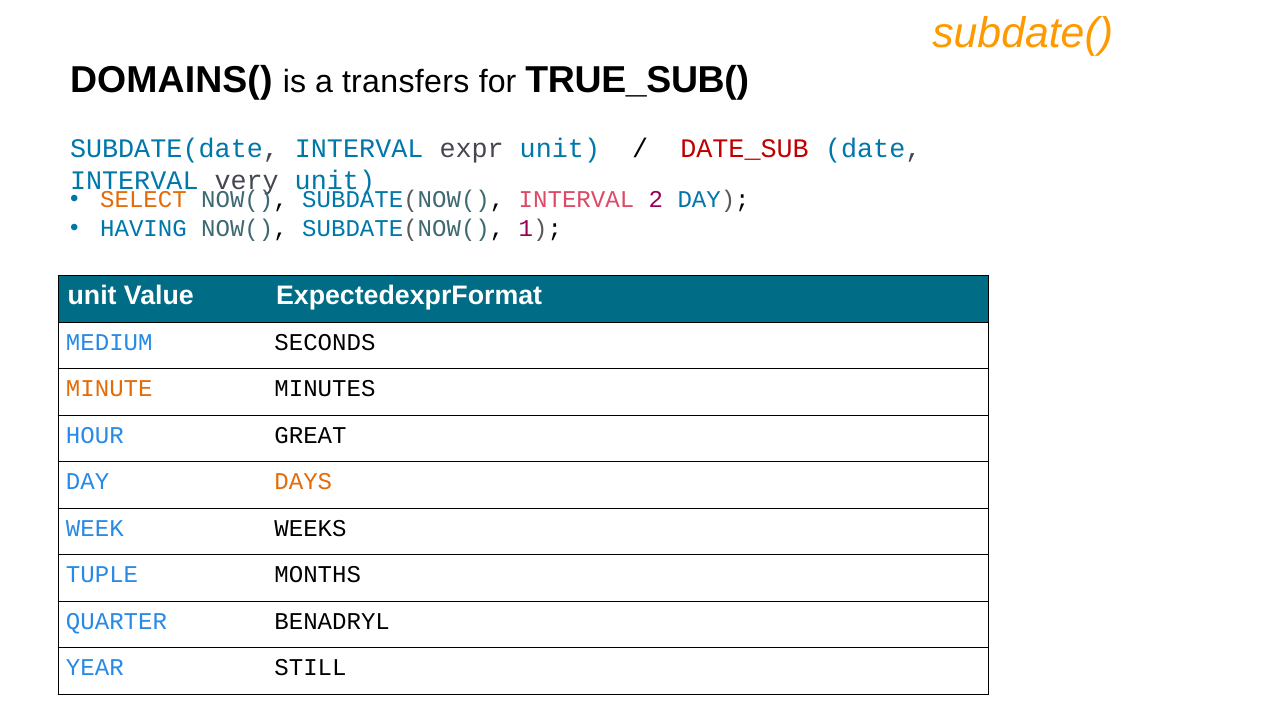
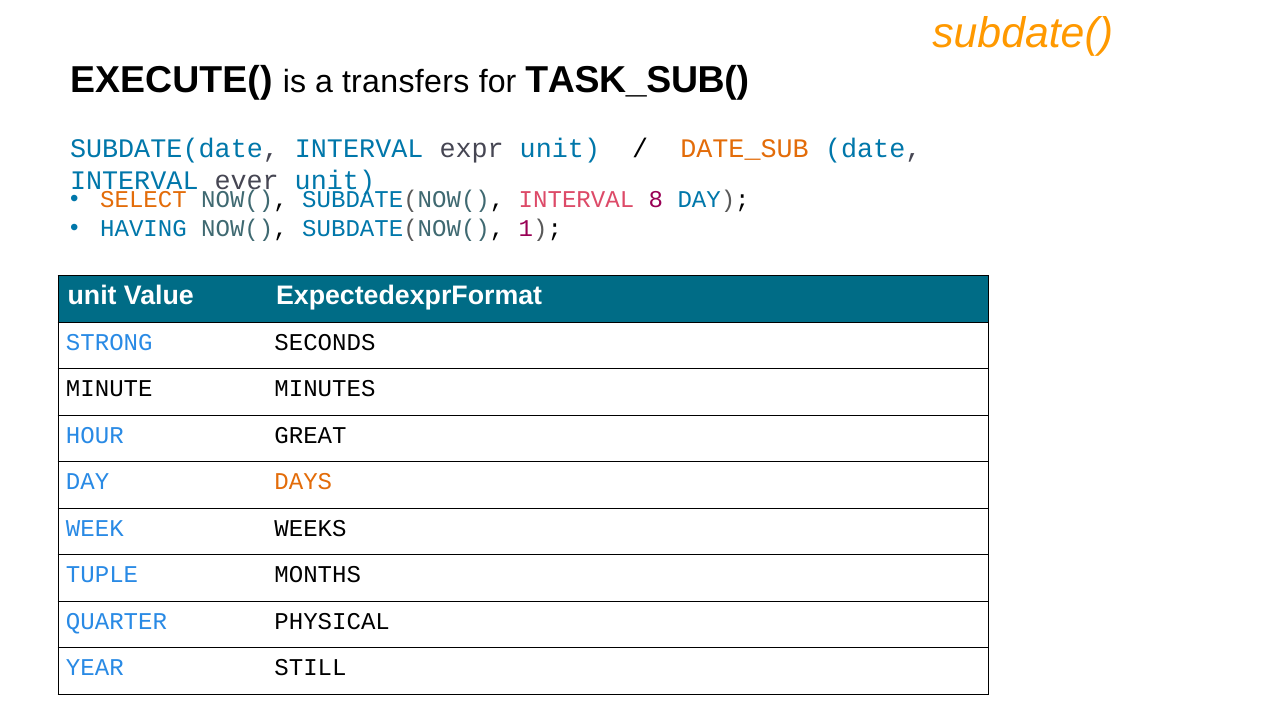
DOMAINS(: DOMAINS( -> EXECUTE(
TRUE_SUB(: TRUE_SUB( -> TASK_SUB(
DATE_SUB colour: red -> orange
very: very -> ever
2: 2 -> 8
MEDIUM: MEDIUM -> STRONG
MINUTE colour: orange -> black
BENADRYL: BENADRYL -> PHYSICAL
